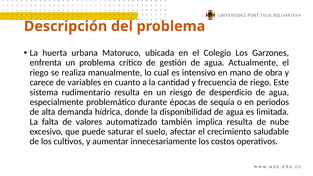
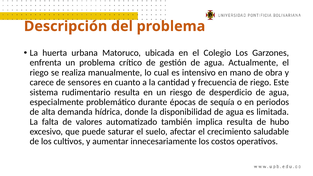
variables: variables -> sensores
nube: nube -> hubo
